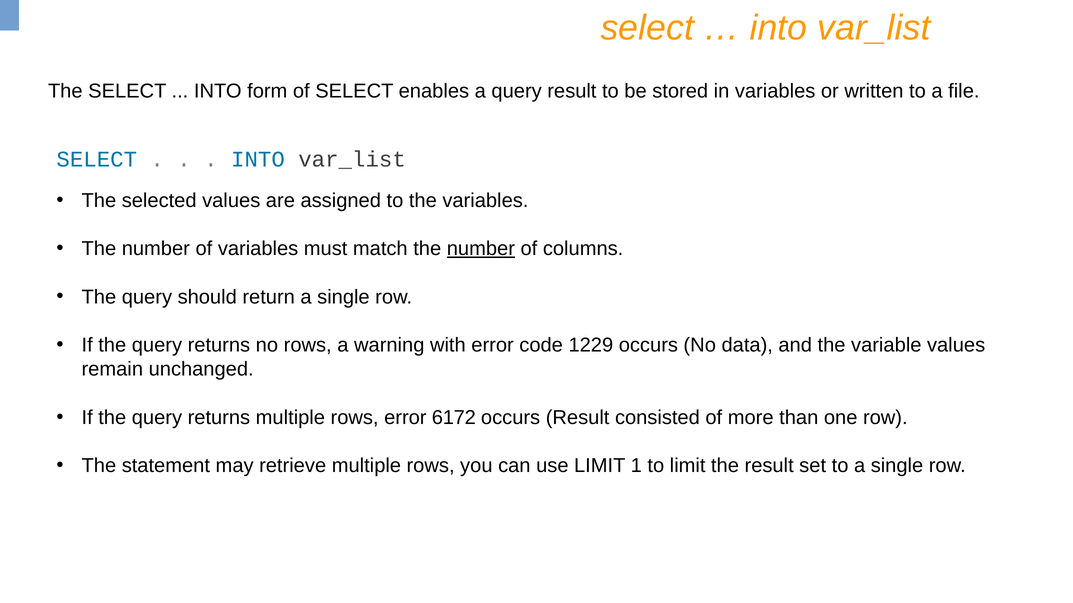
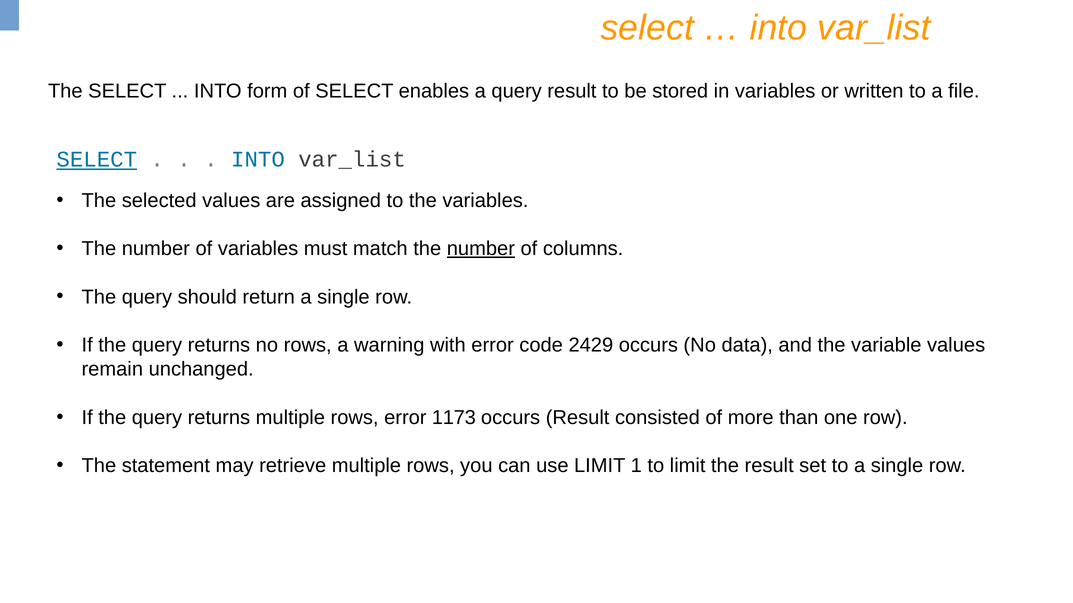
SELECT at (97, 160) underline: none -> present
1229: 1229 -> 2429
6172: 6172 -> 1173
